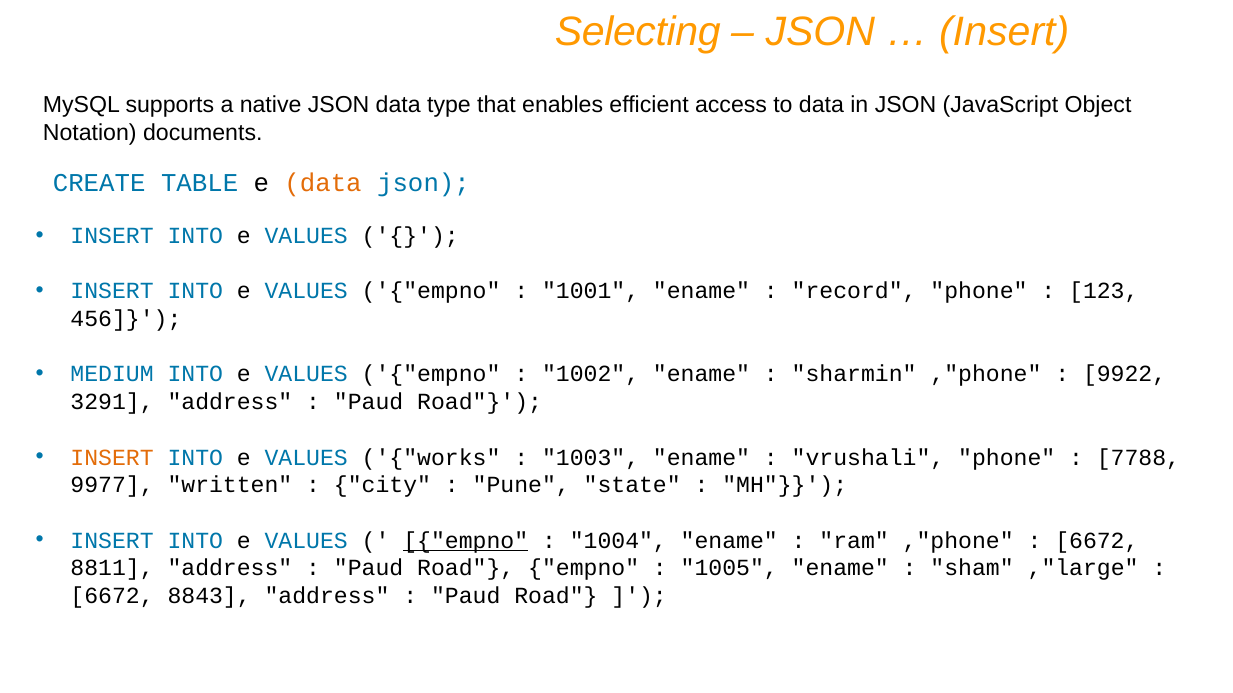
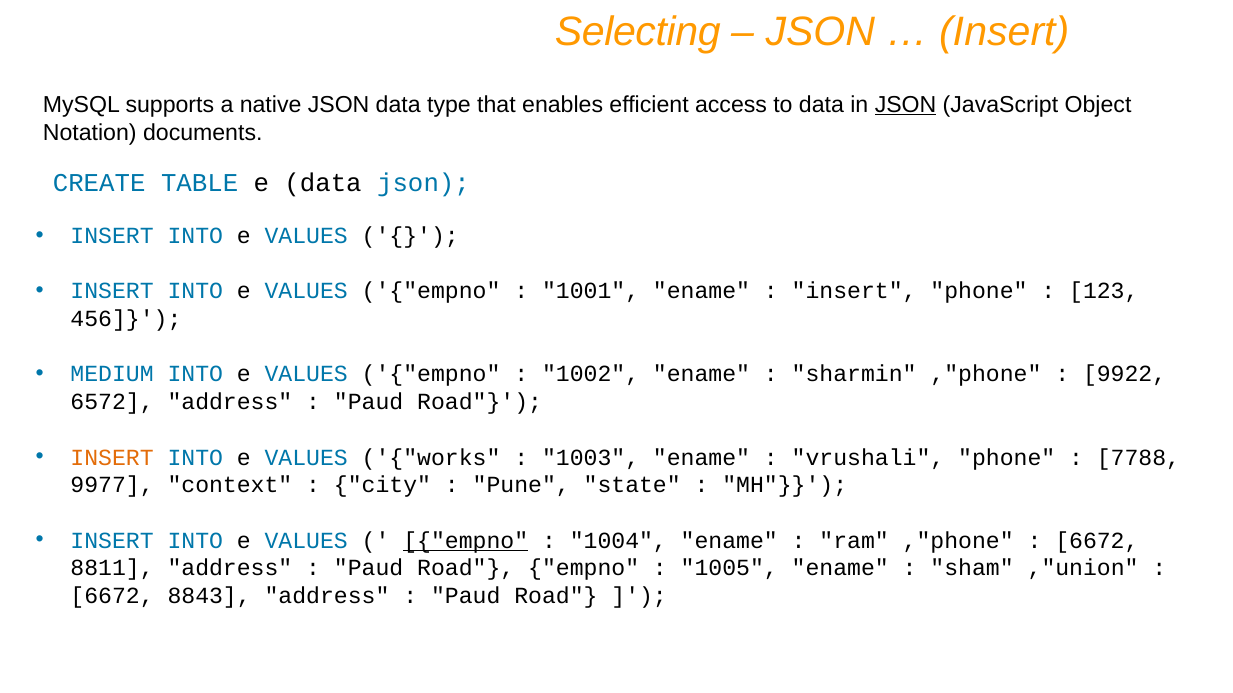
JSON at (906, 105) underline: none -> present
data at (323, 184) colour: orange -> black
record at (854, 291): record -> insert
3291: 3291 -> 6572
written: written -> context
,"large: ,"large -> ,"union
